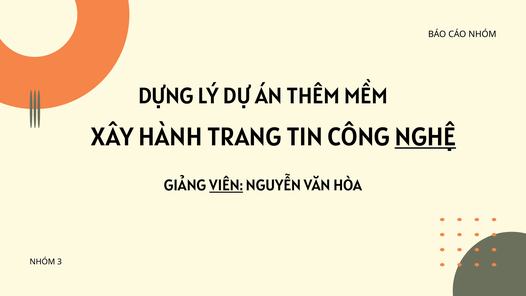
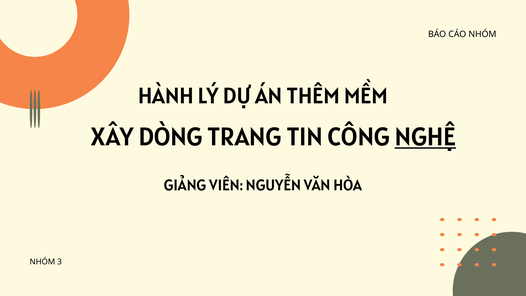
DỰNG: DỰNG -> HÀNH
HÀNH: HÀNH -> DÒNG
VIÊN underline: present -> none
